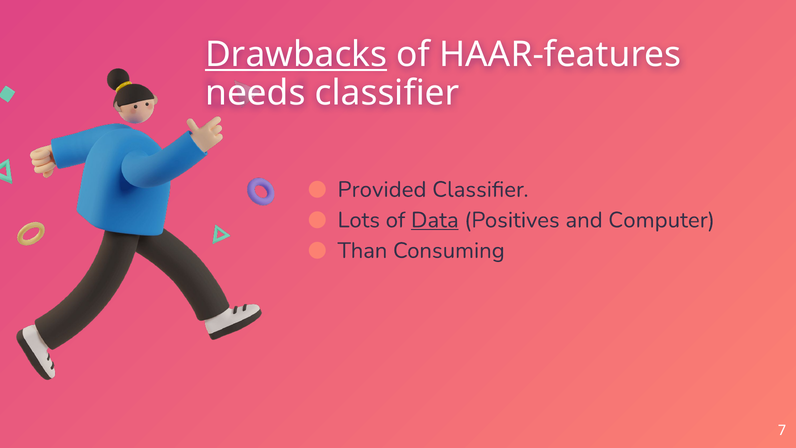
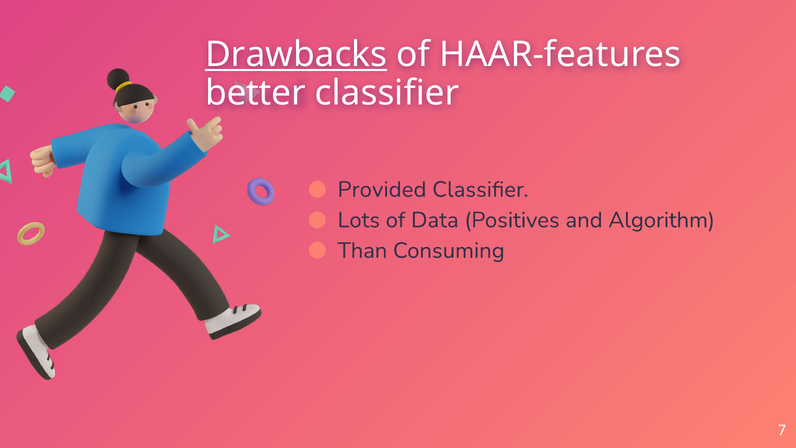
needs: needs -> better
Data underline: present -> none
Computer: Computer -> Algorithm
